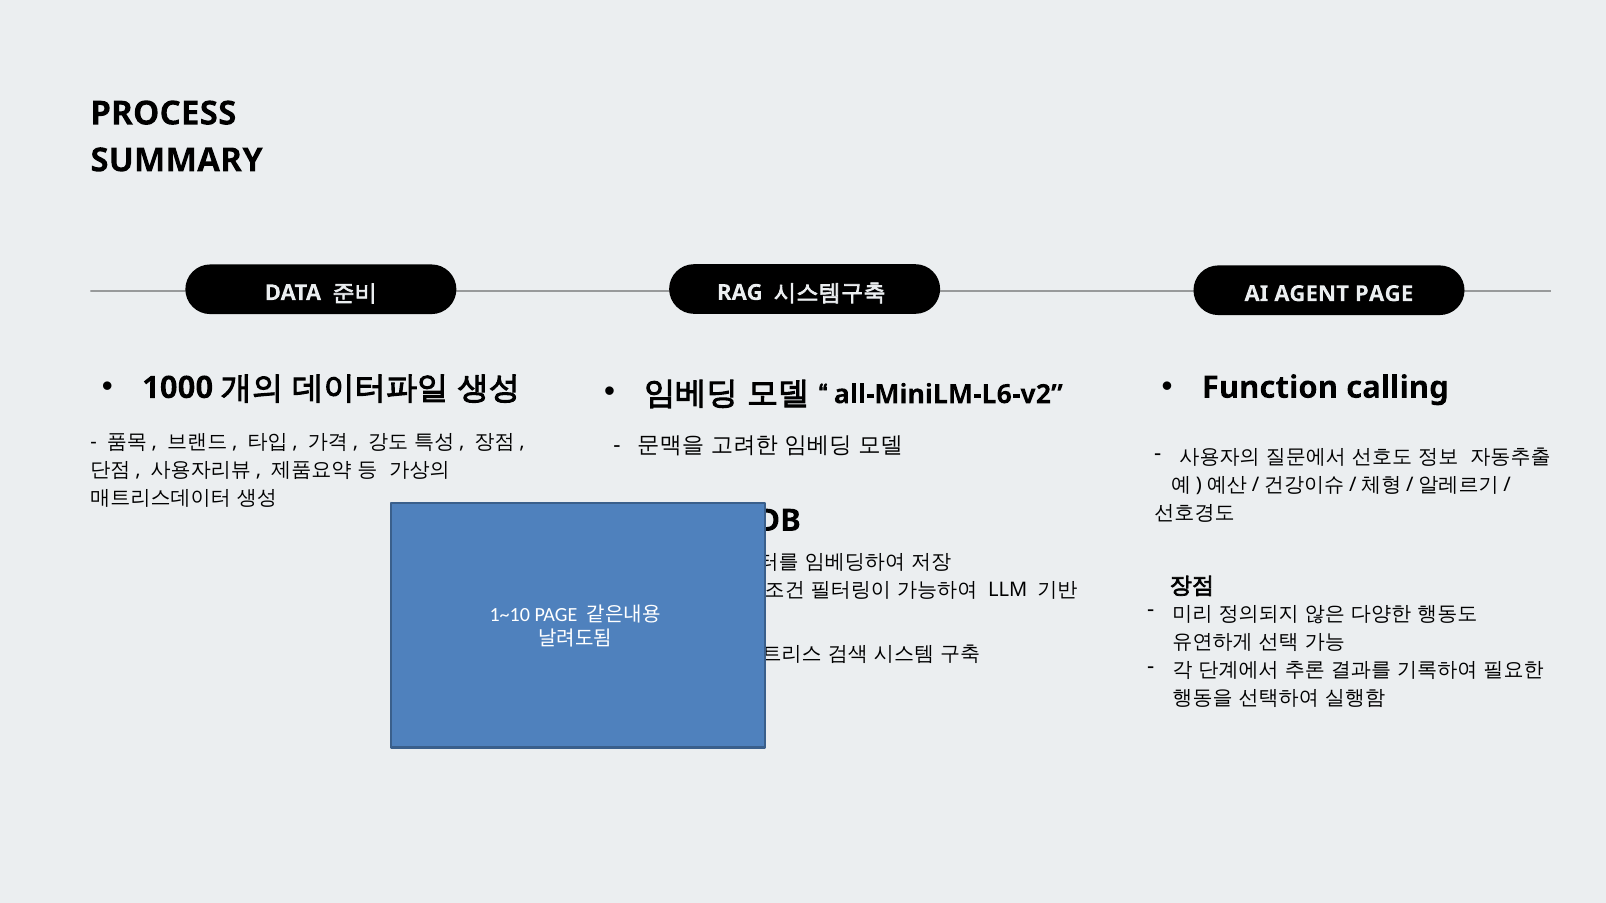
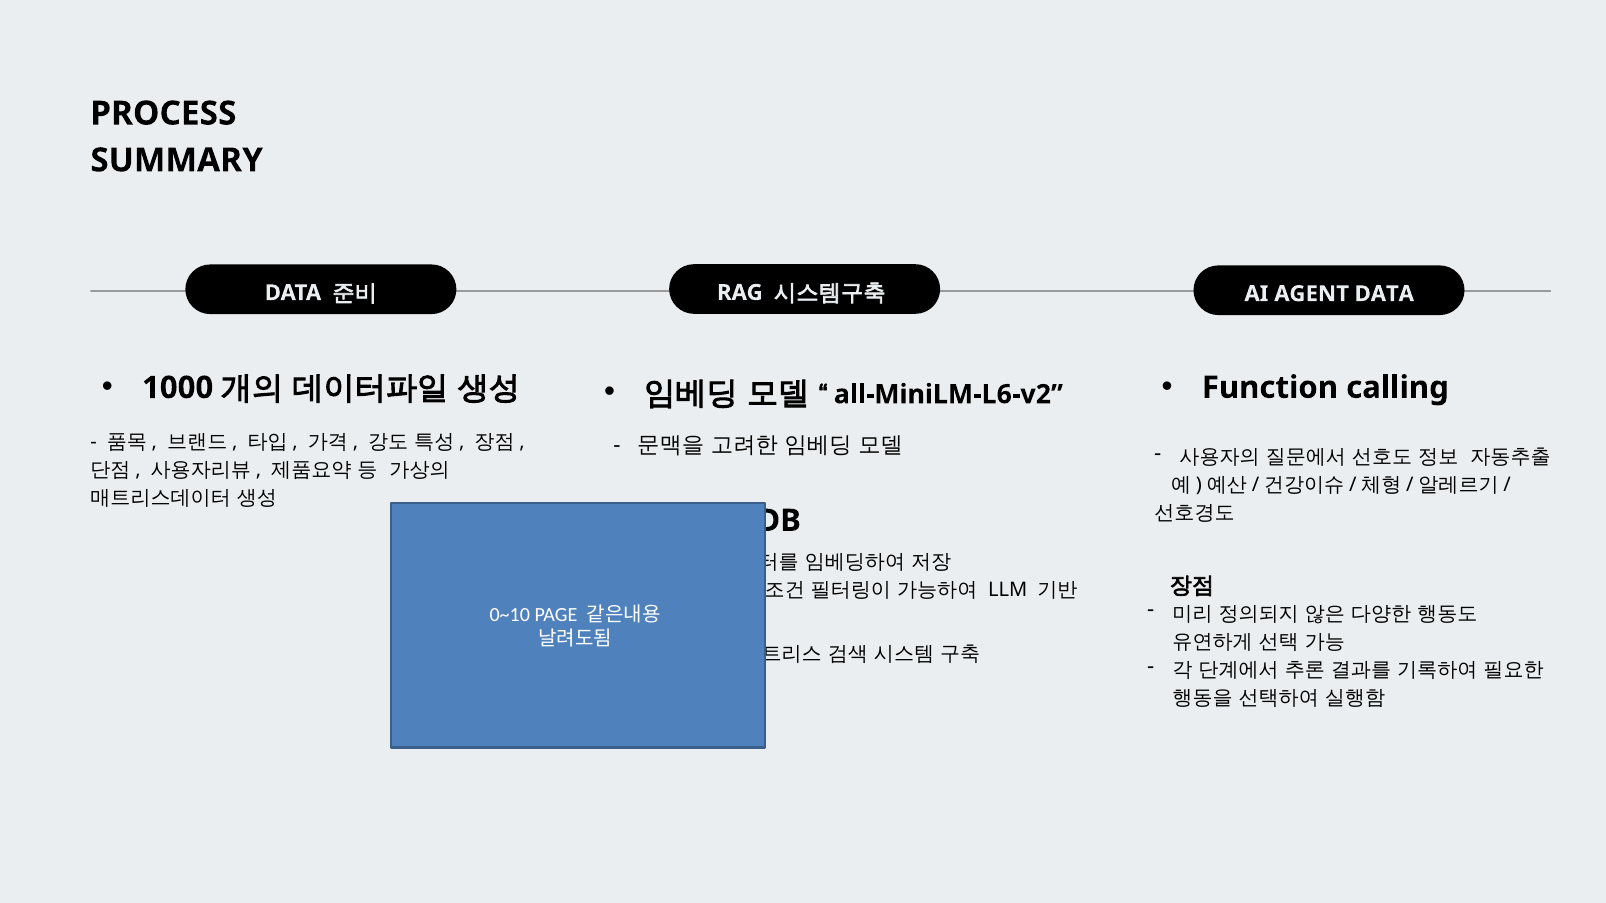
AGENT PAGE: PAGE -> DATA
1~10: 1~10 -> 0~10
